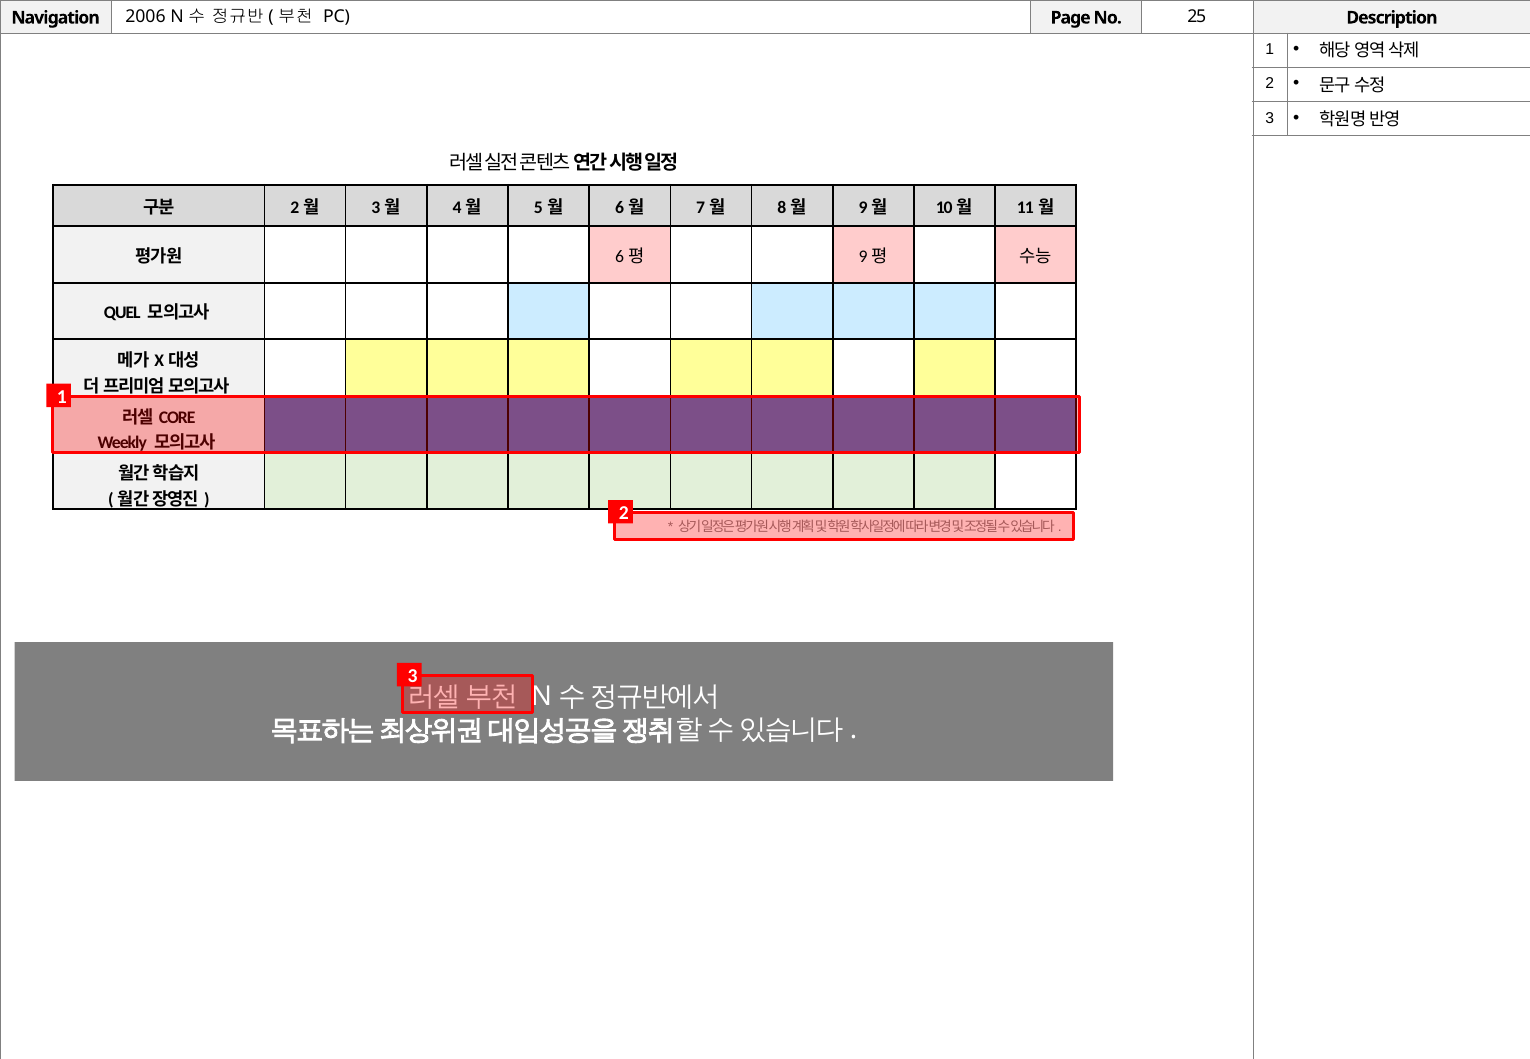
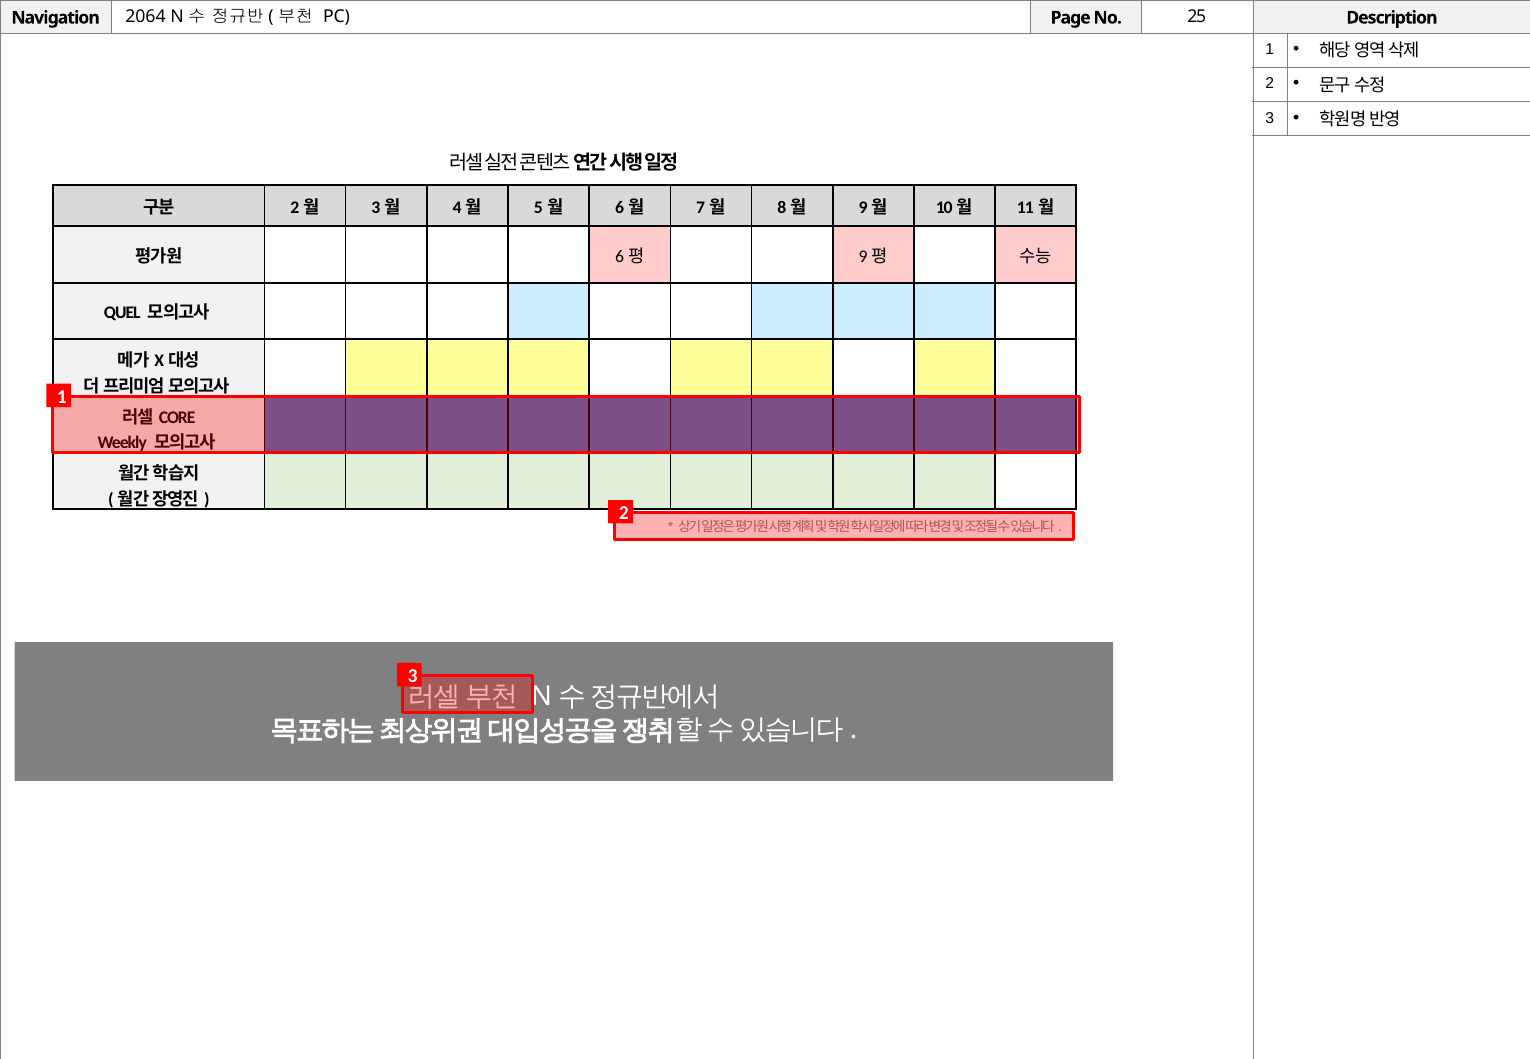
2006: 2006 -> 2064
